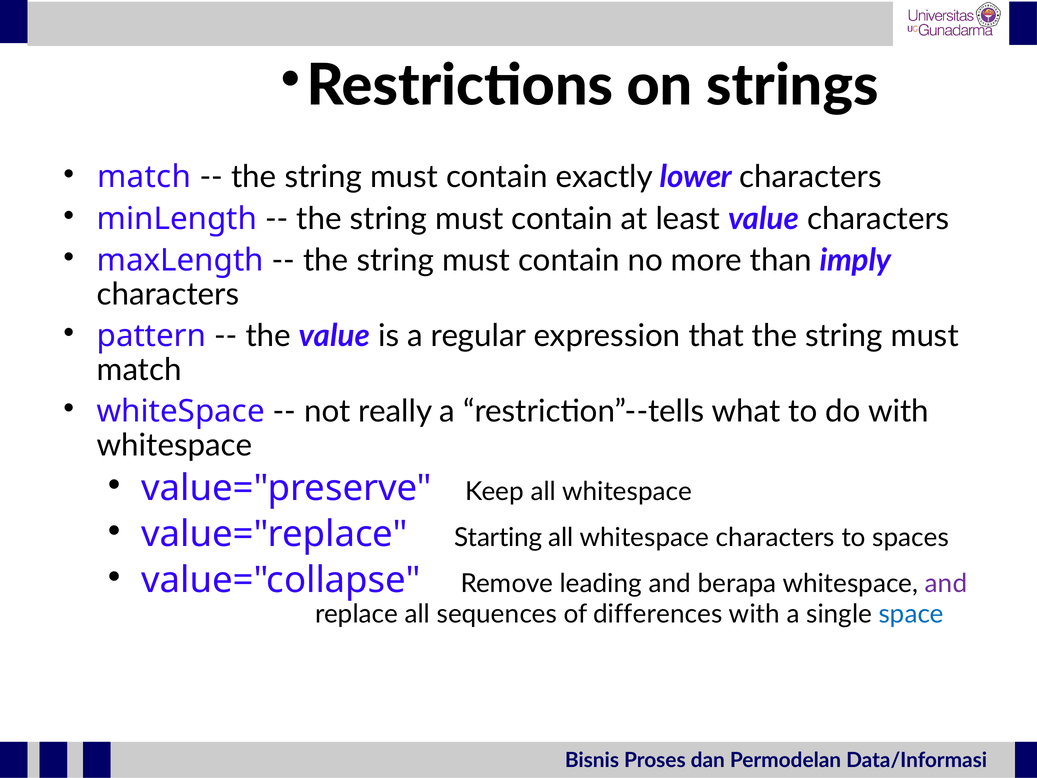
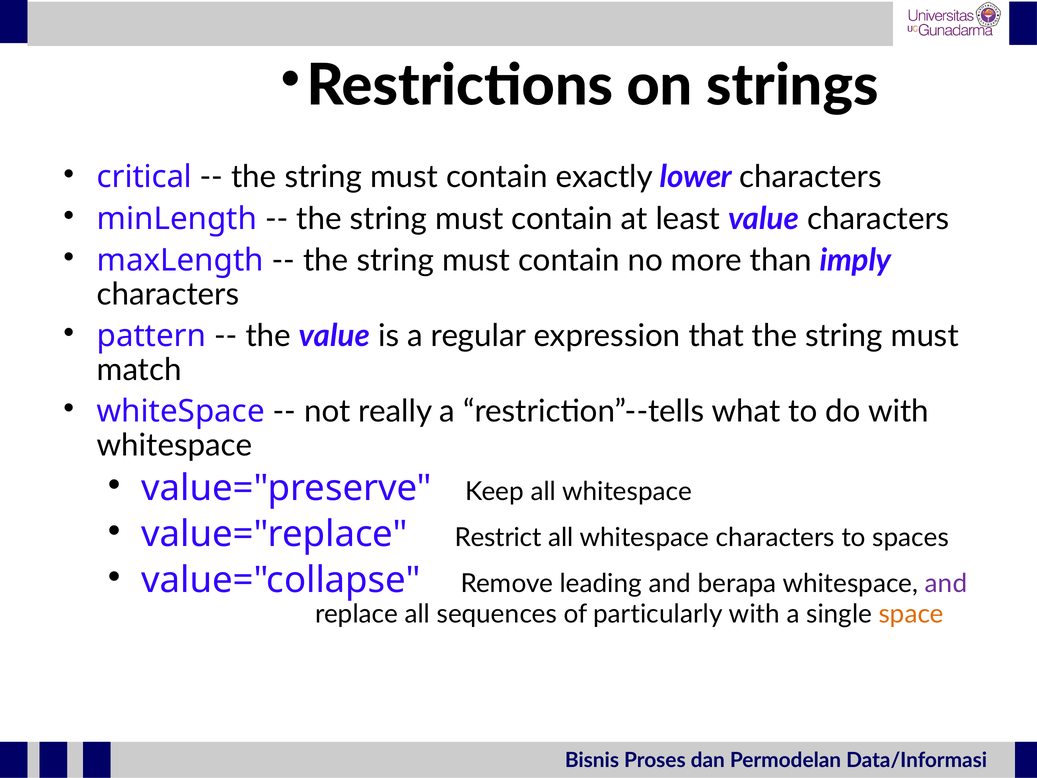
match at (144, 177): match -> critical
Starting: Starting -> Restrict
differences: differences -> particularly
space colour: blue -> orange
